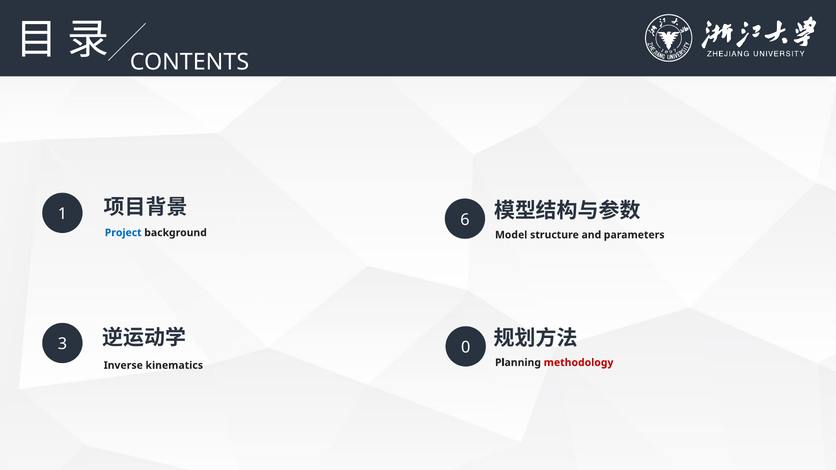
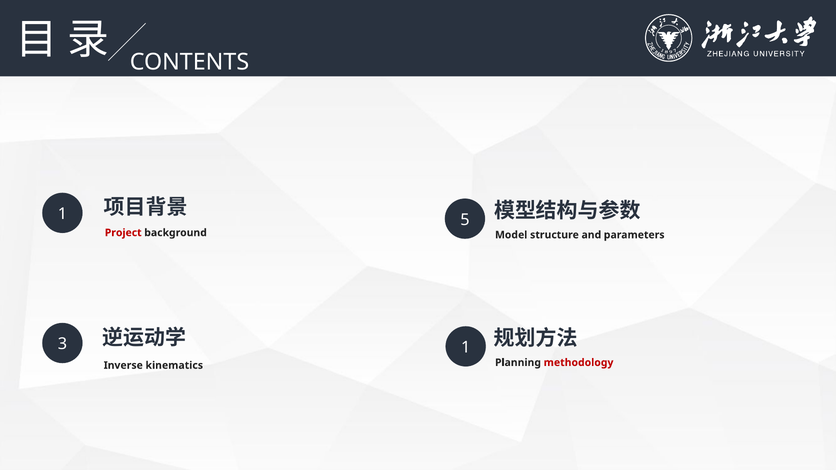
6: 6 -> 5
Project colour: blue -> red
3 0: 0 -> 1
